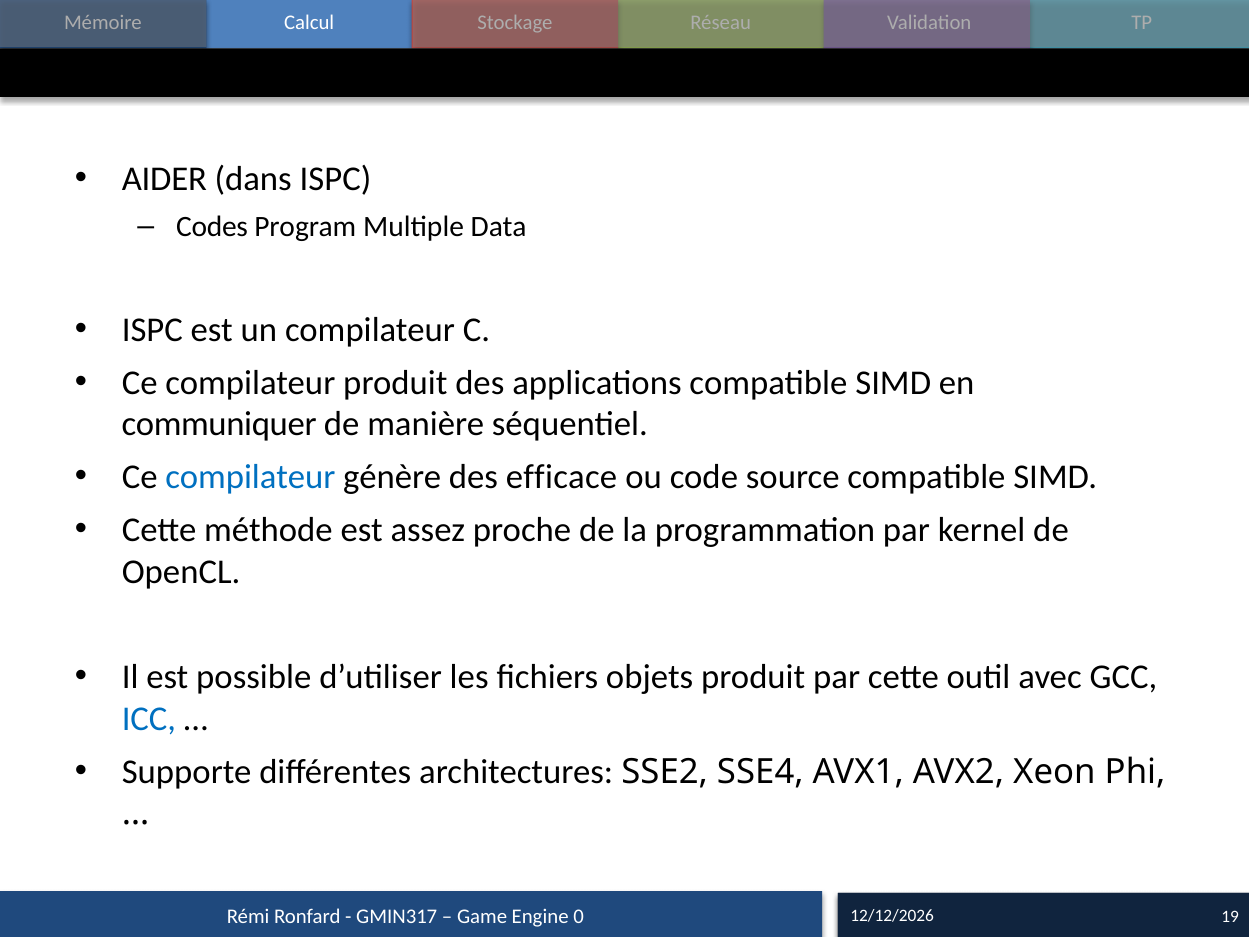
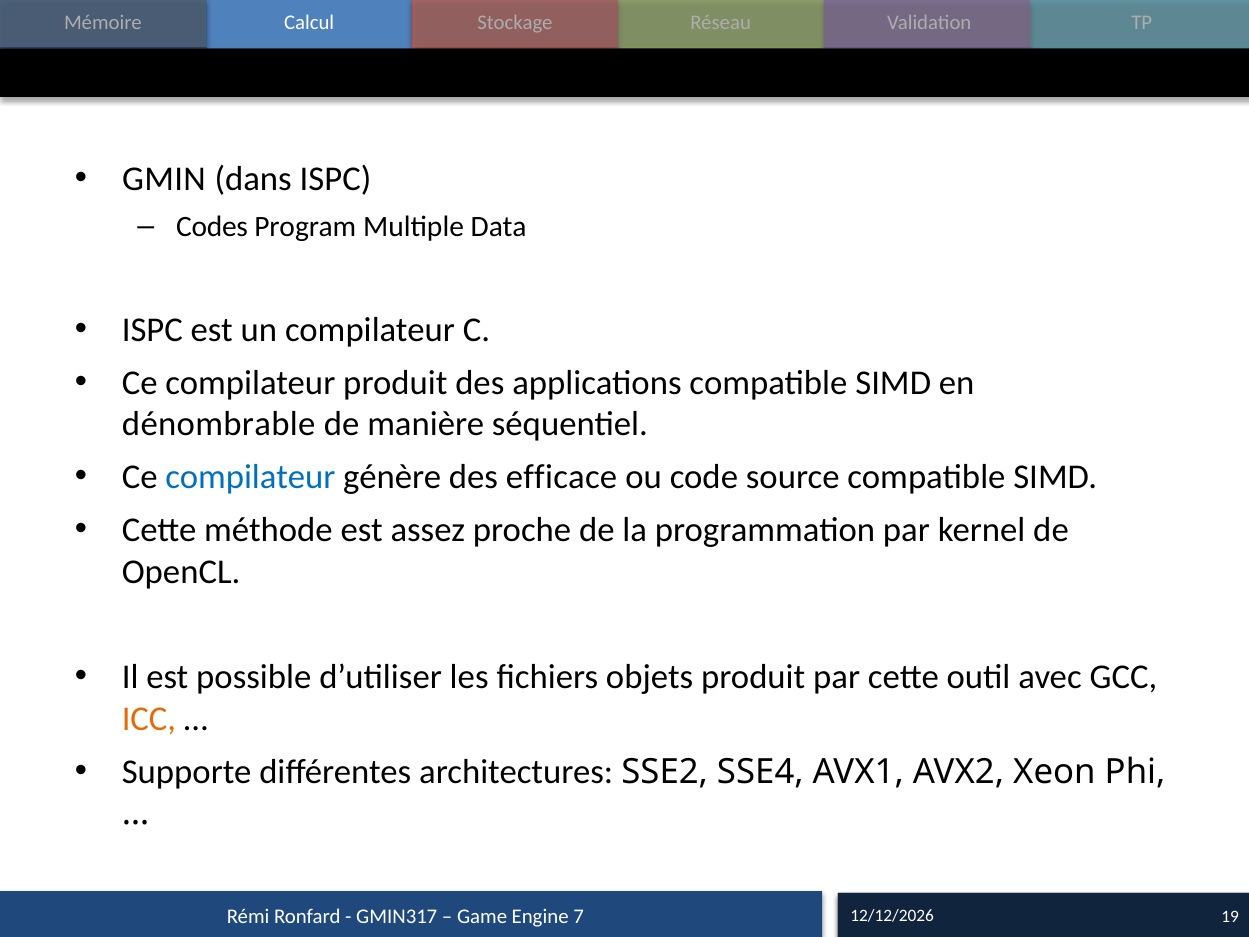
AIDER: AIDER -> GMIN
communiquer: communiquer -> dénombrable
ICC colour: blue -> orange
0: 0 -> 7
